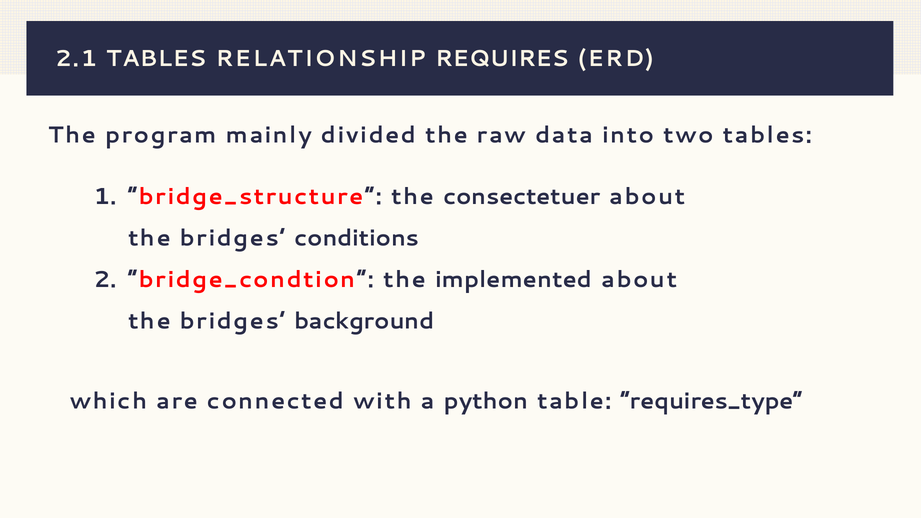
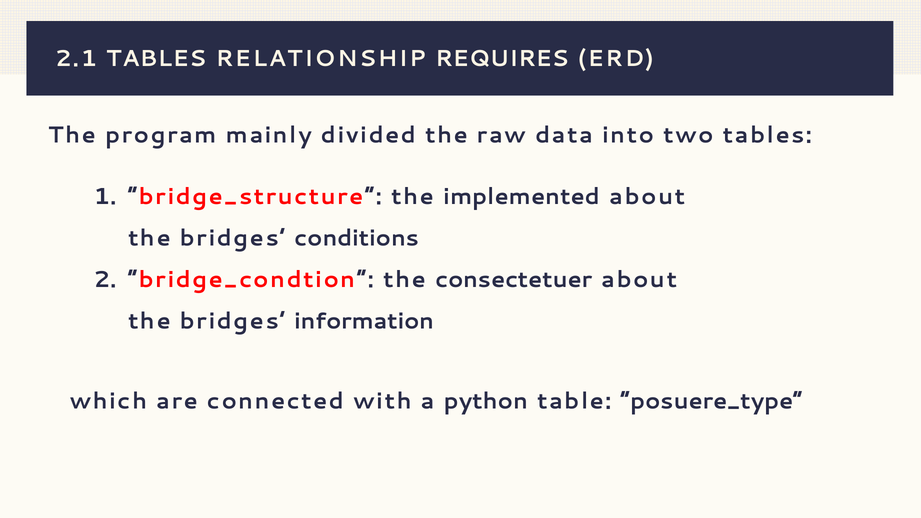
consectetuer: consectetuer -> implemented
implemented: implemented -> consectetuer
background: background -> information
requires_type: requires_type -> posuere_type
